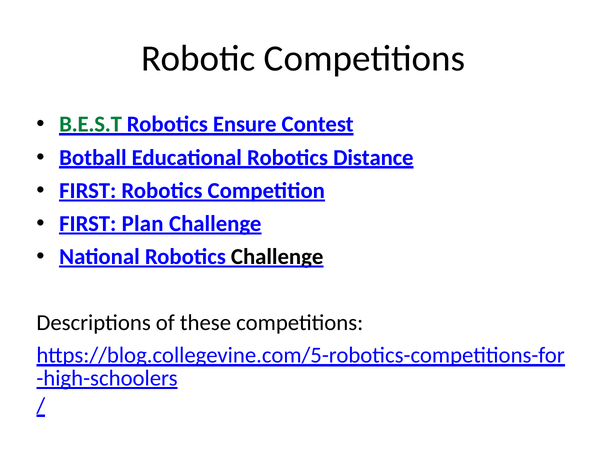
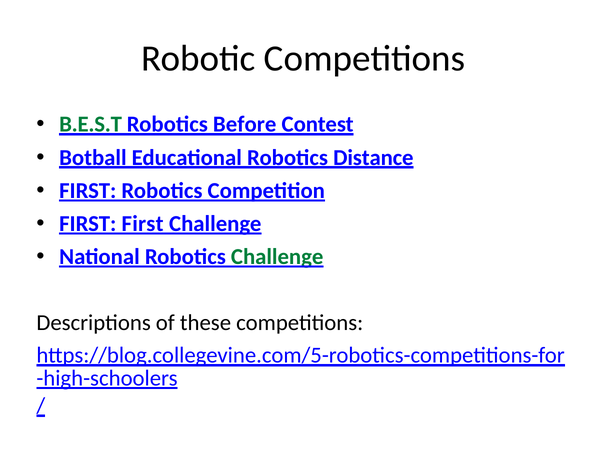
Ensure: Ensure -> Before
FIRST Plan: Plan -> First
Challenge at (277, 257) colour: black -> green
